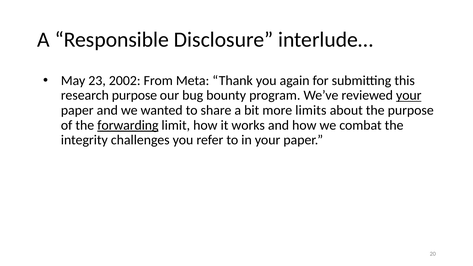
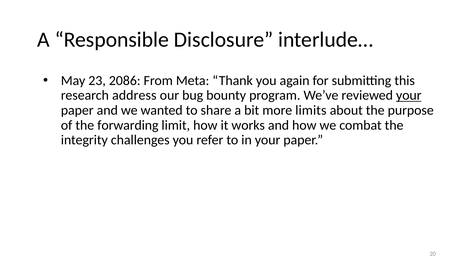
2002: 2002 -> 2086
research purpose: purpose -> address
forwarding underline: present -> none
